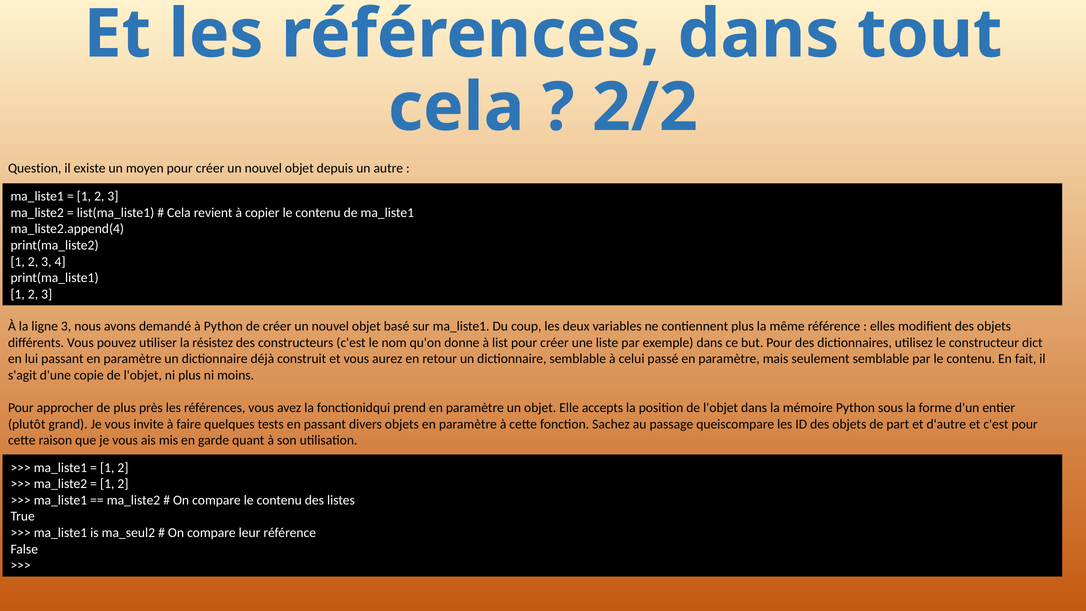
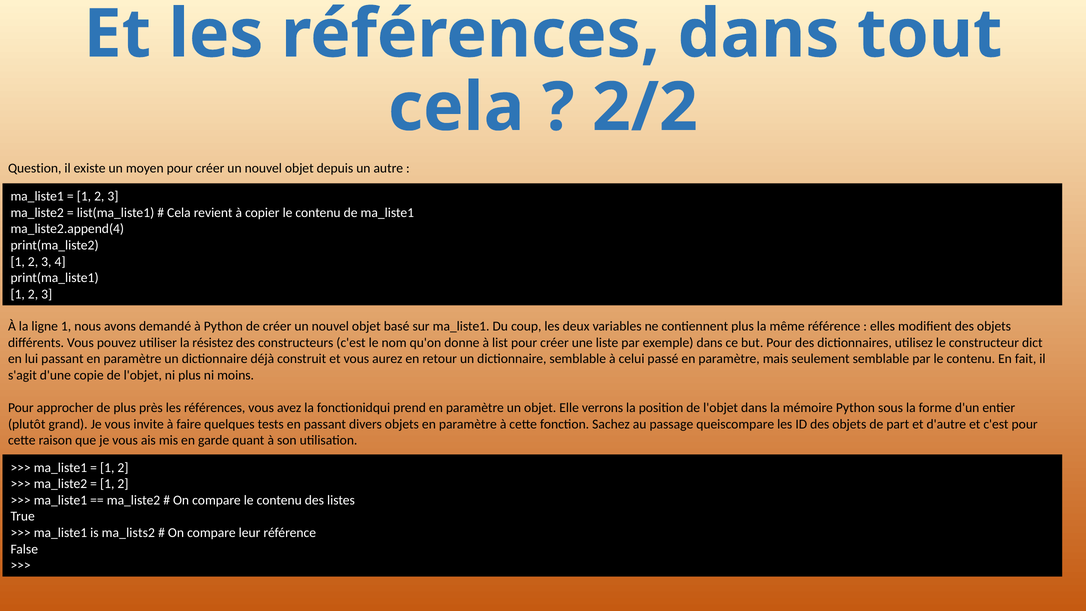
ligne 3: 3 -> 1
accepts: accepts -> verrons
ma_seul2: ma_seul2 -> ma_lists2
